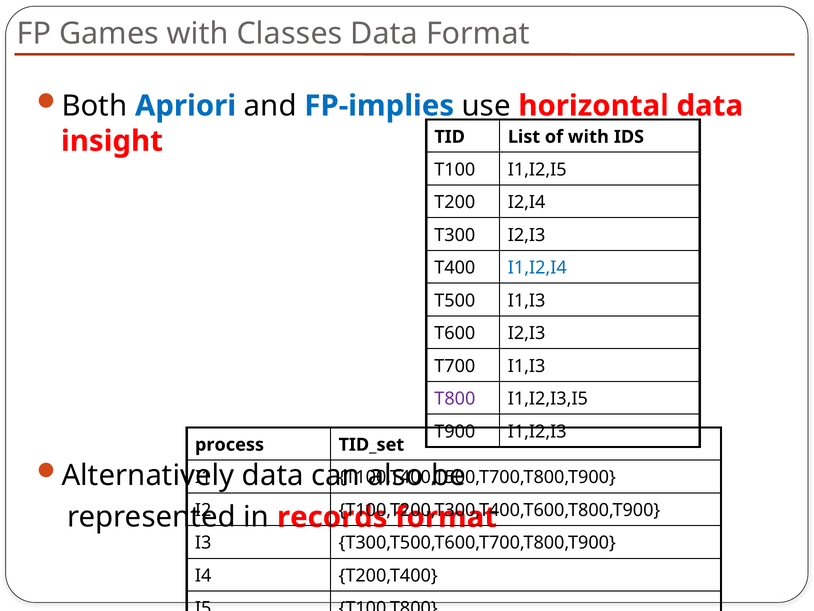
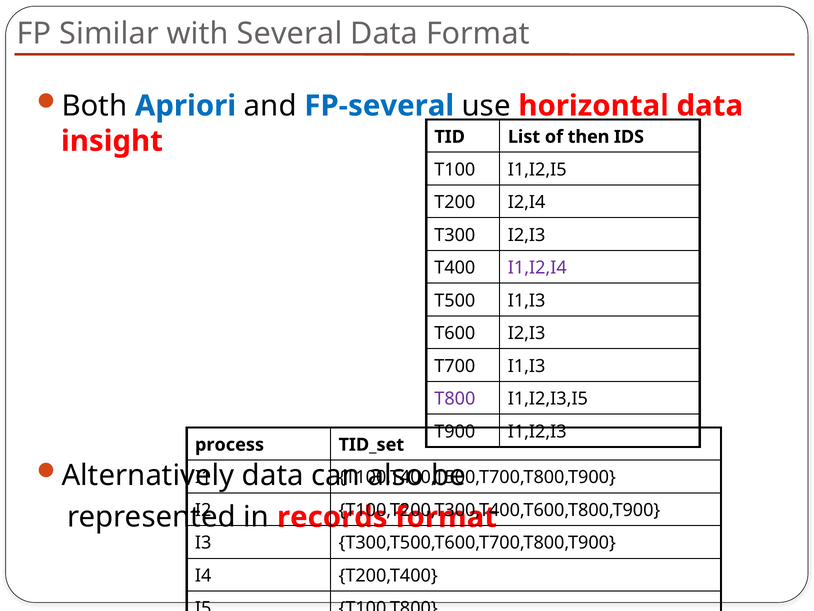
Games: Games -> Similar
Classes: Classes -> Several
FP-implies: FP-implies -> FP-several
of with: with -> then
I1,I2,I4 colour: blue -> purple
